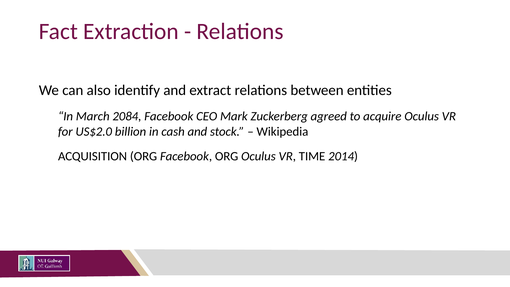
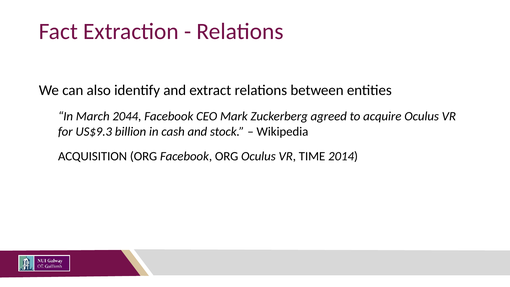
2084: 2084 -> 2044
US$2.0: US$2.0 -> US$9.3
